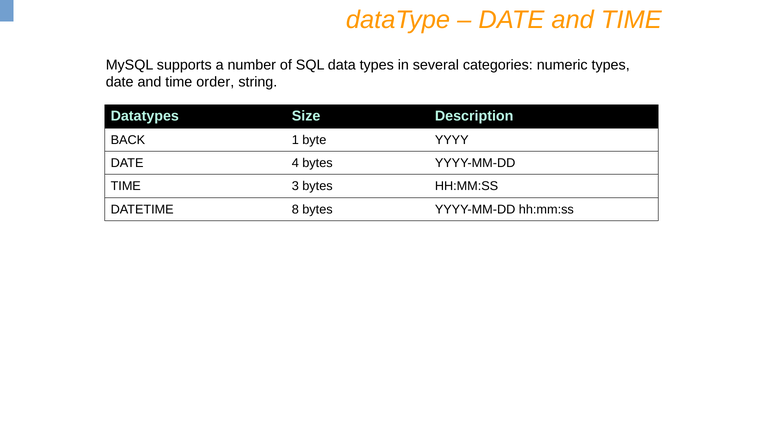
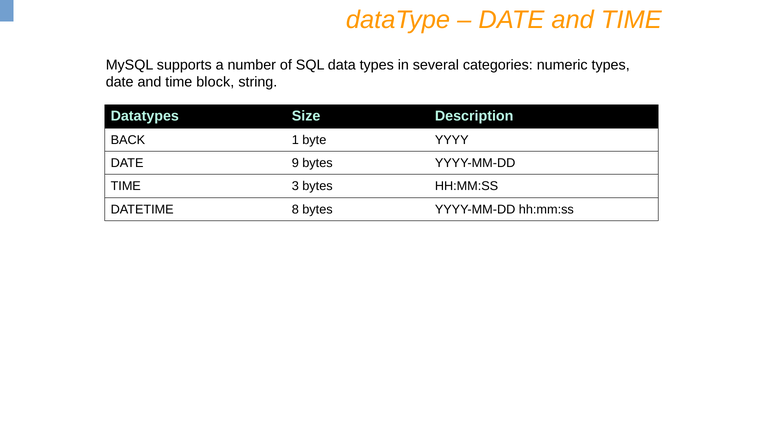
order: order -> block
4: 4 -> 9
